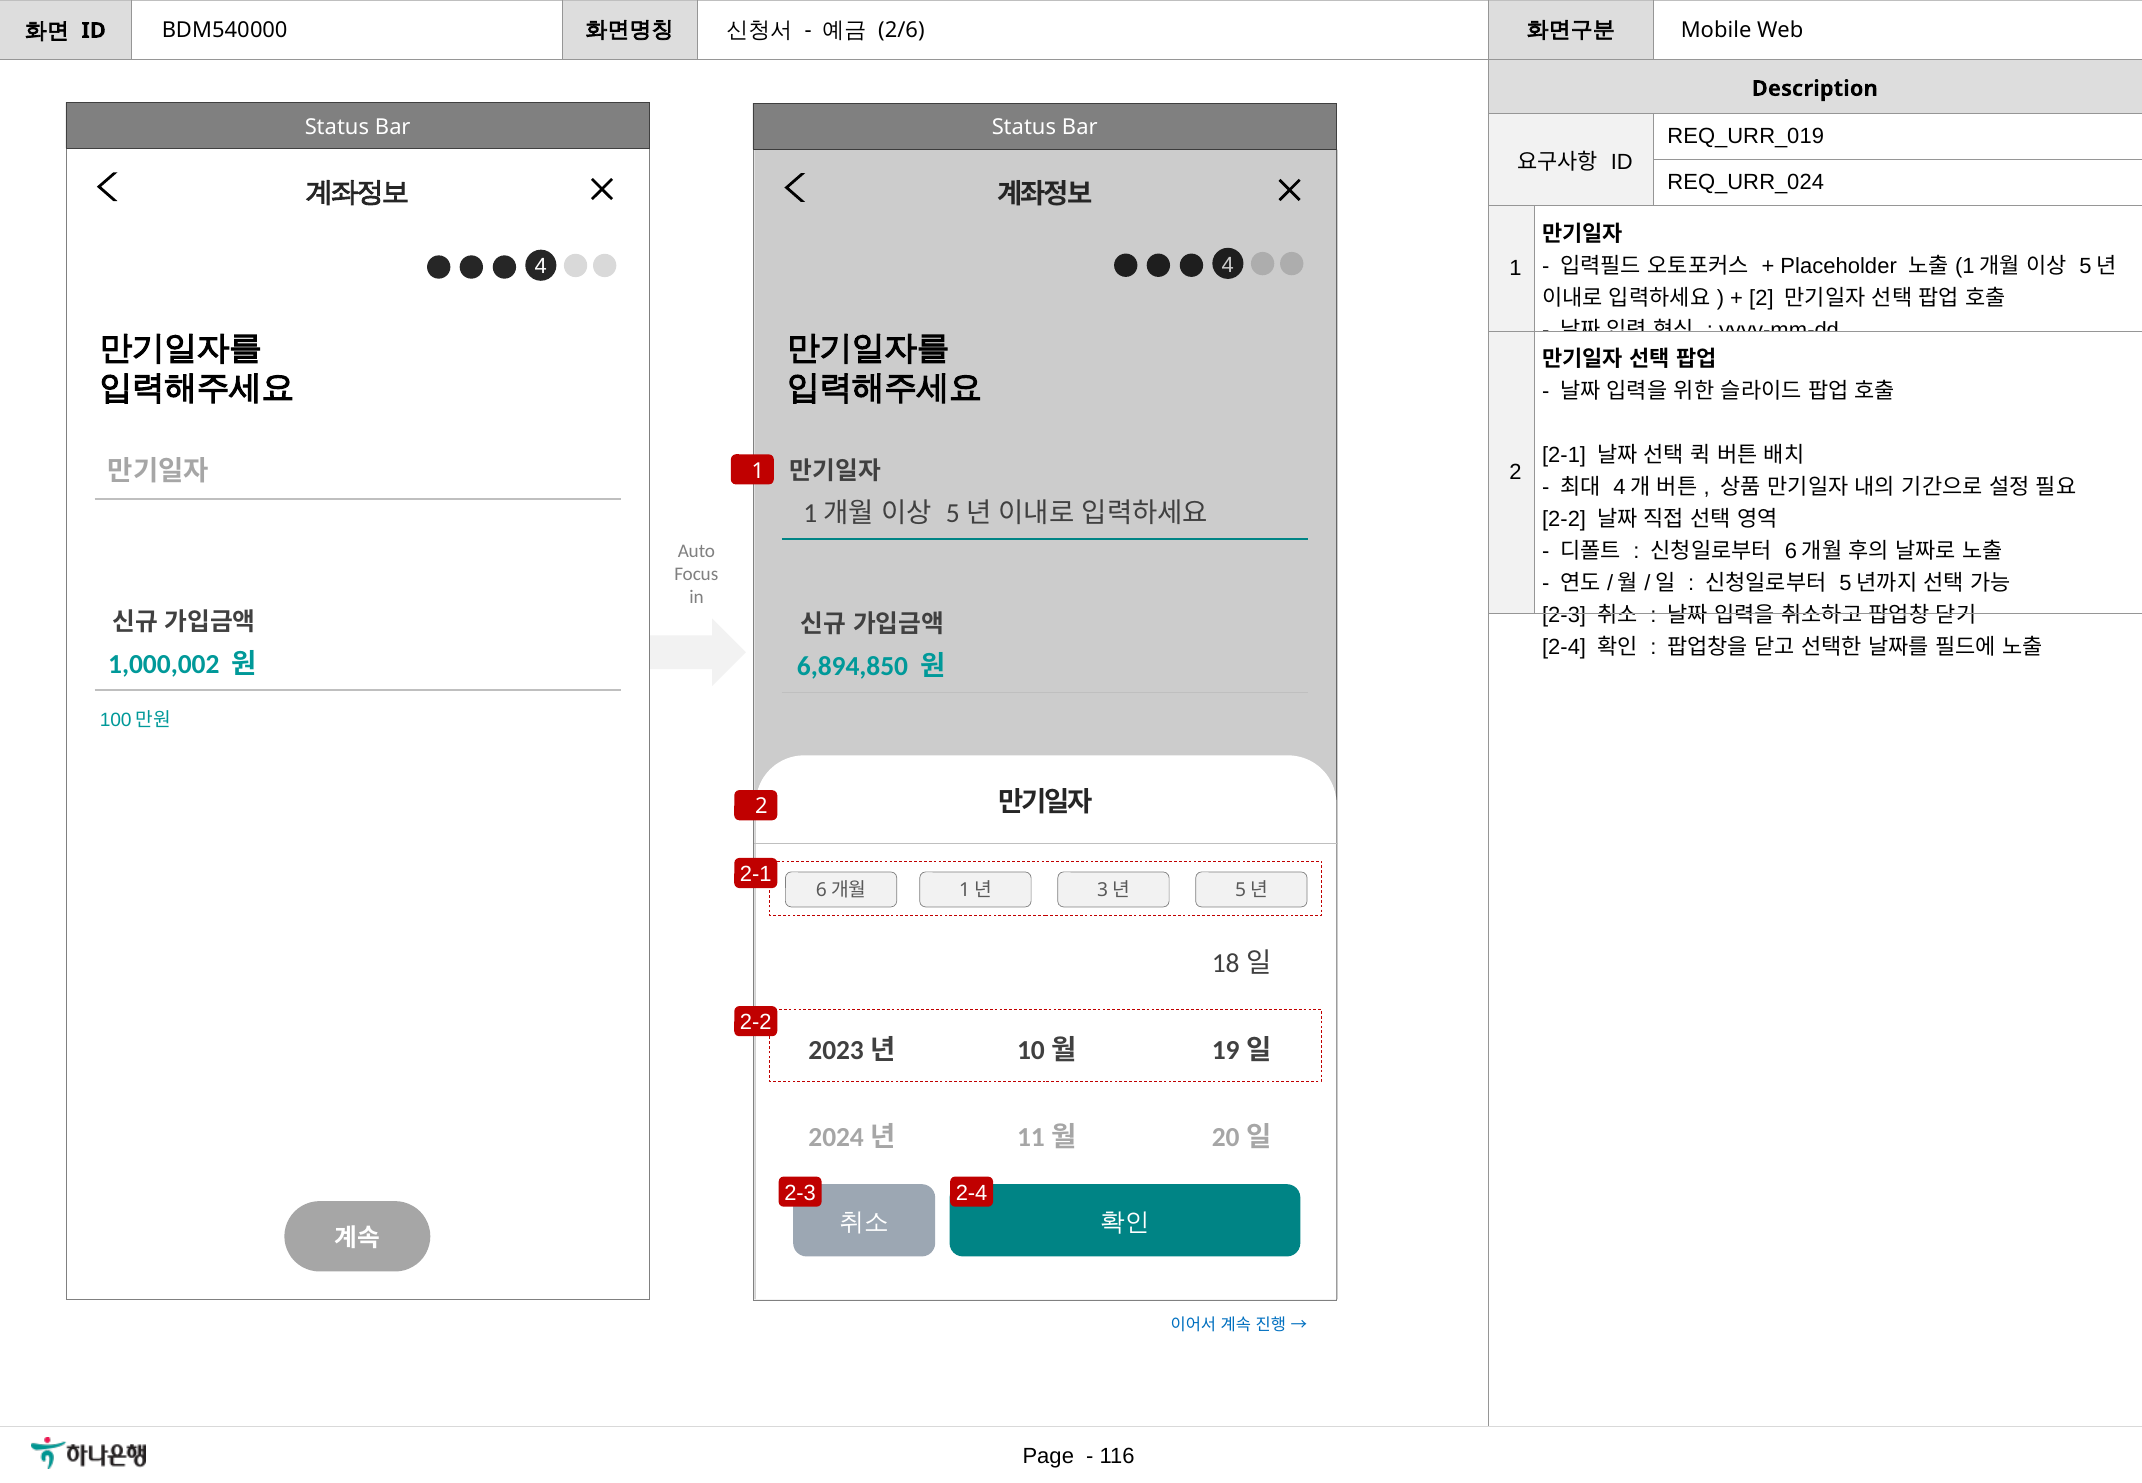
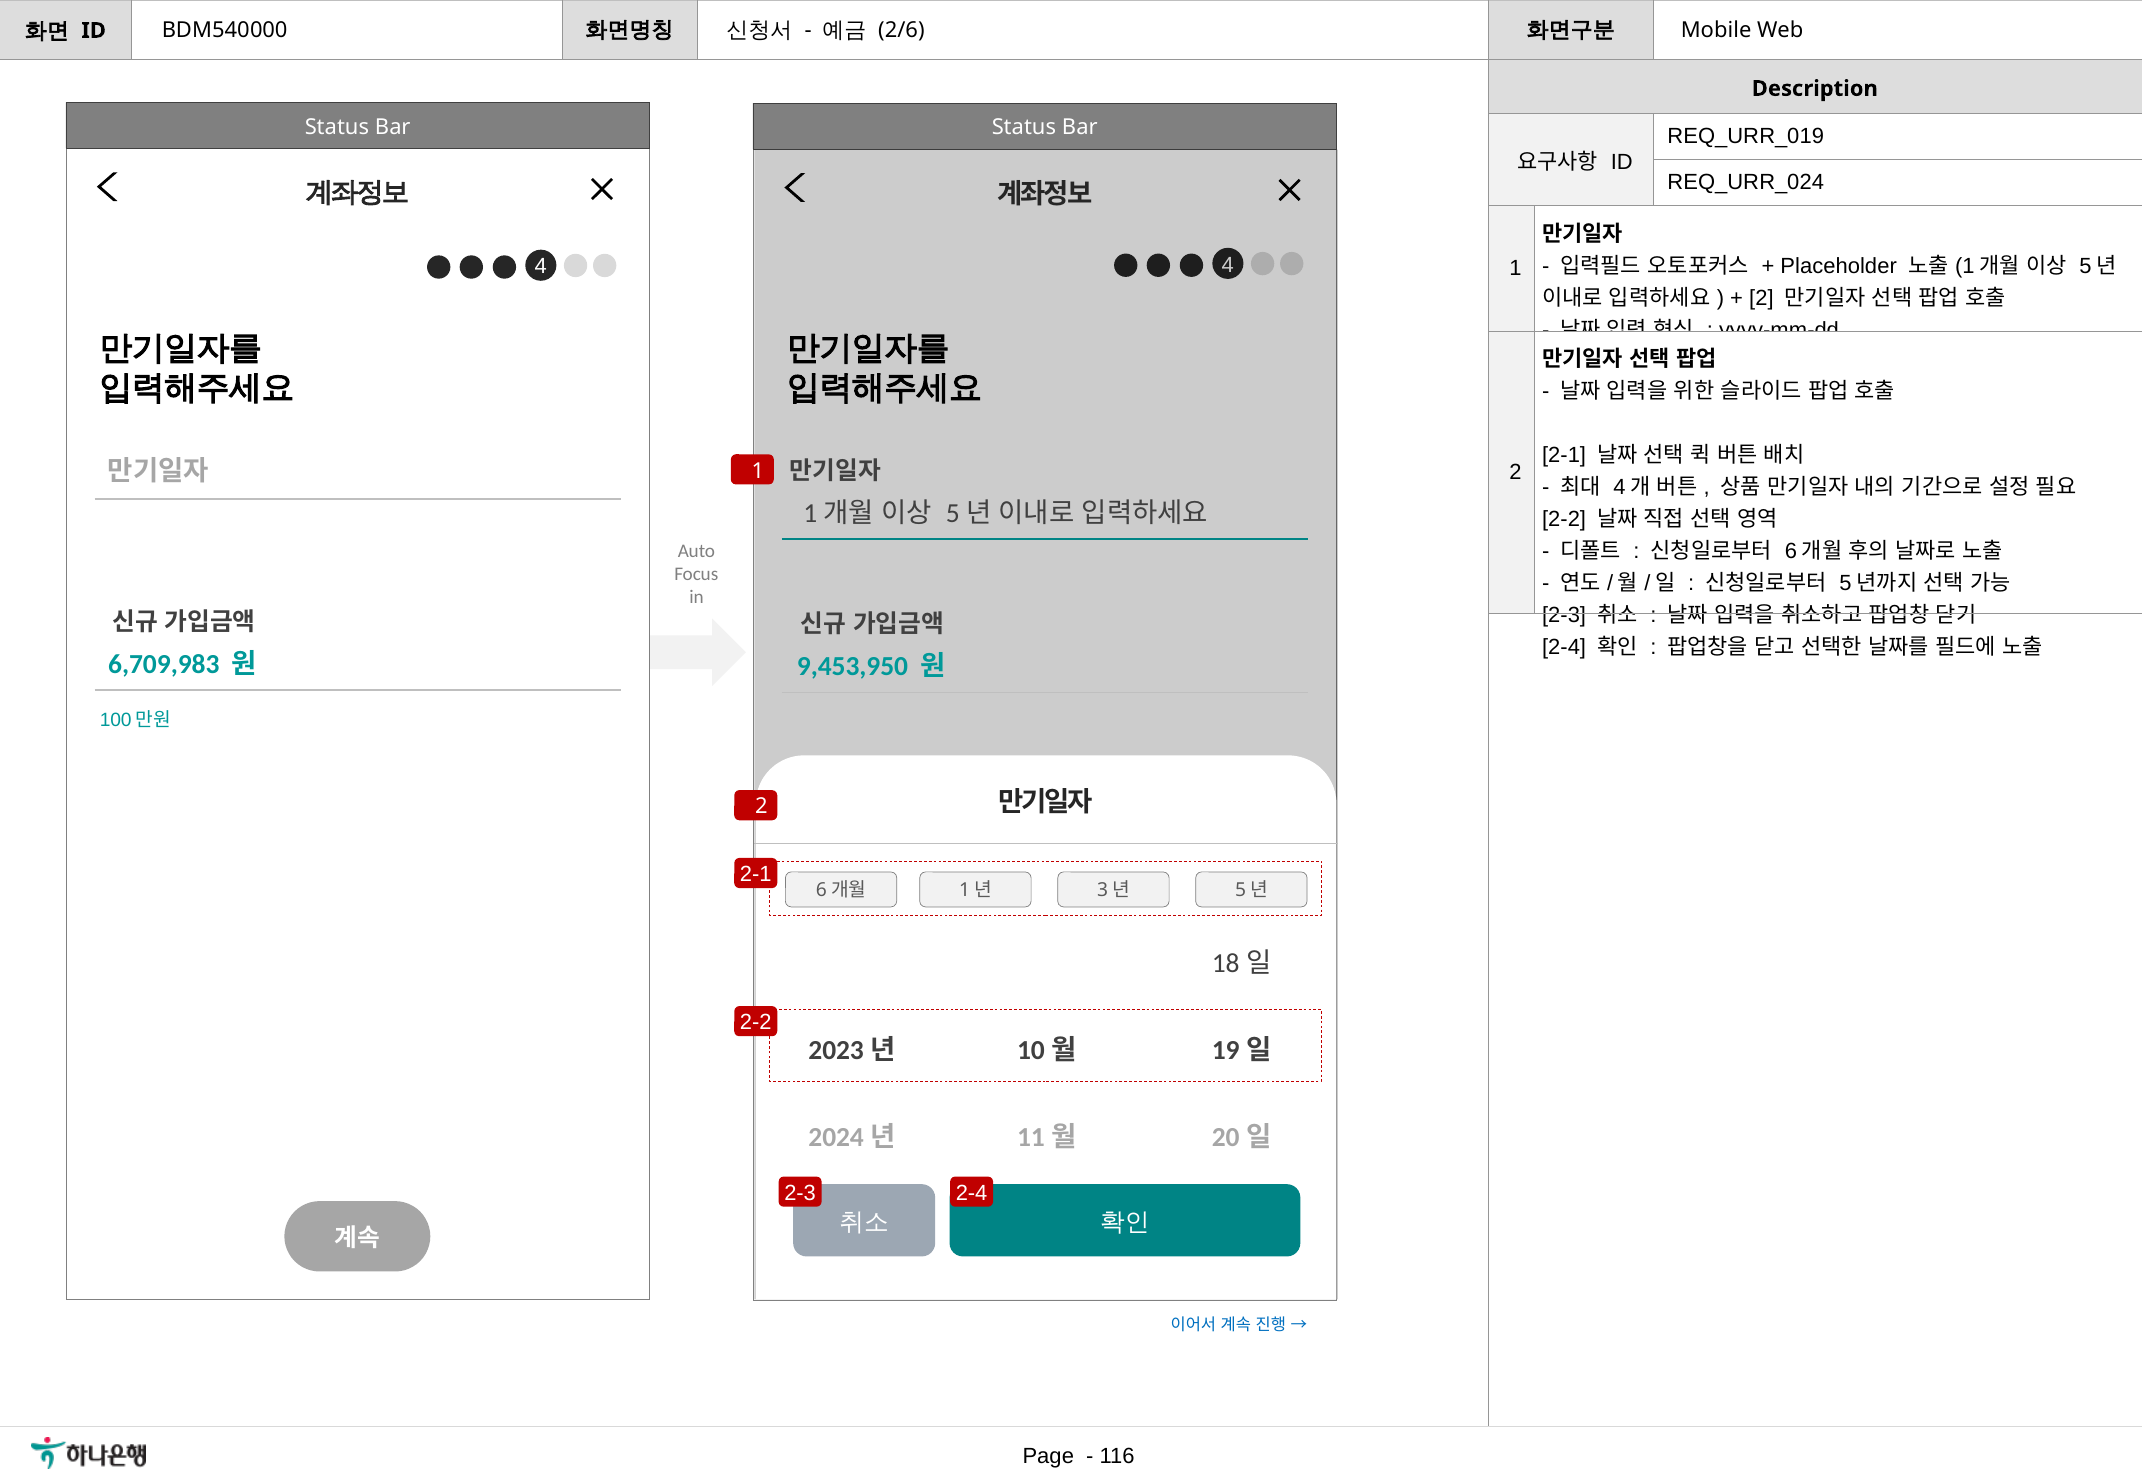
1,000,002: 1,000,002 -> 6,709,983
6,894,850: 6,894,850 -> 9,453,950
